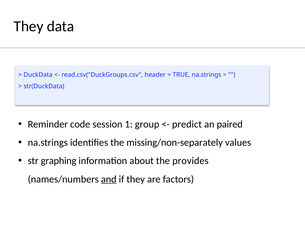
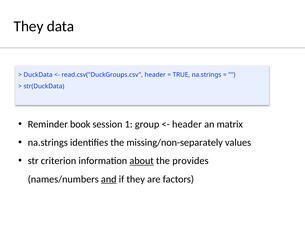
code: code -> book
predict at (187, 124): predict -> header
paired: paired -> matrix
graphing: graphing -> criterion
about underline: none -> present
